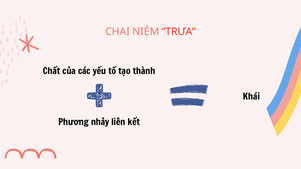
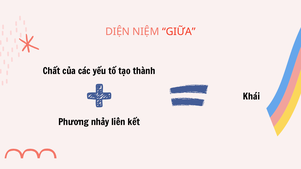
CHAI: CHAI -> DIỆN
TRƯA: TRƯA -> GIỮA
